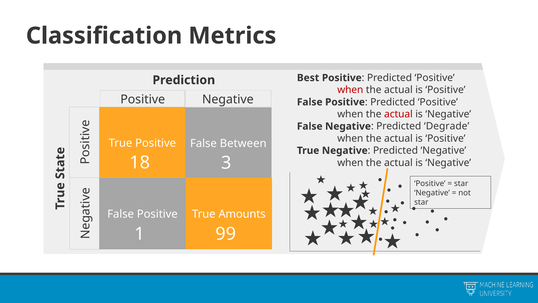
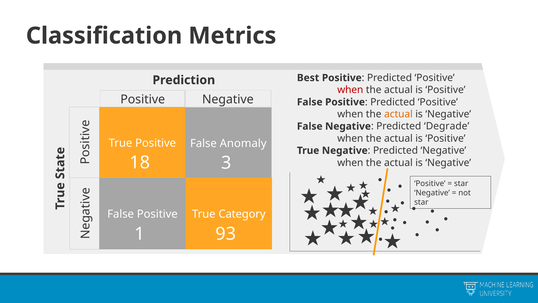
actual at (398, 114) colour: red -> orange
Between: Between -> Anomaly
Amounts: Amounts -> Category
99: 99 -> 93
